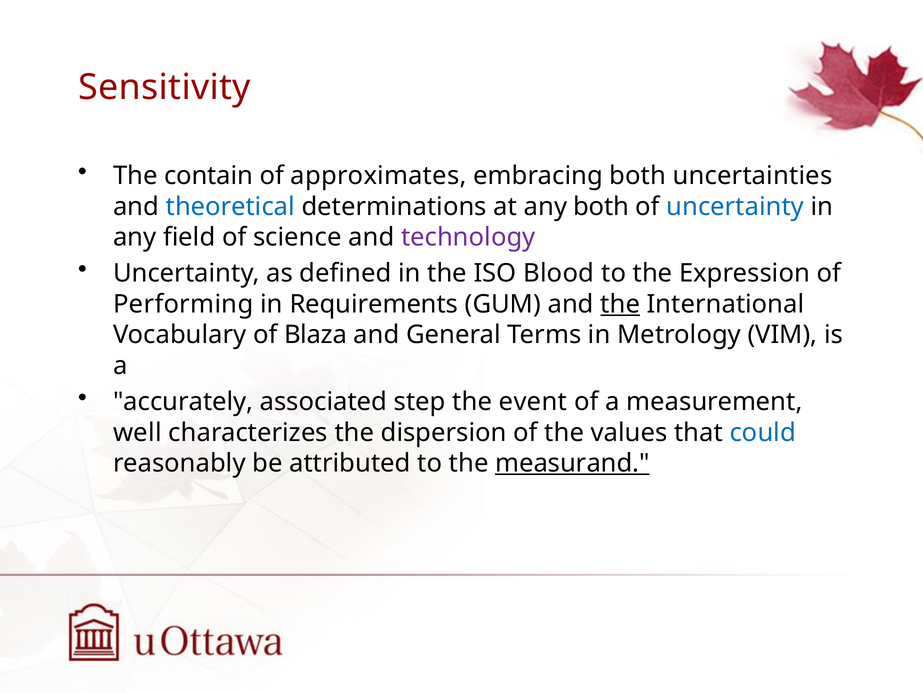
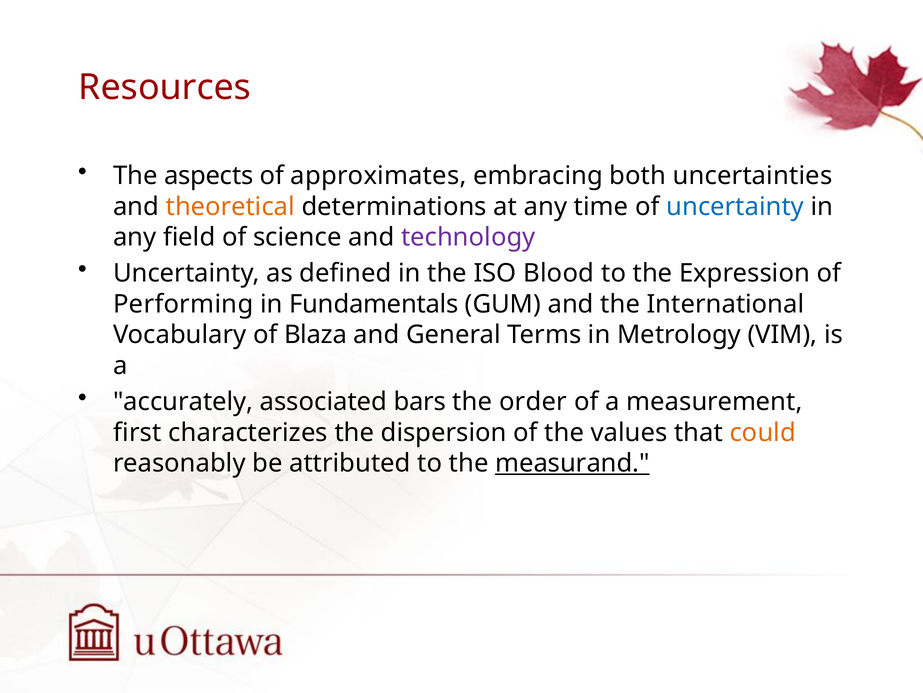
Sensitivity: Sensitivity -> Resources
contain: contain -> aspects
theoretical colour: blue -> orange
any both: both -> time
Requirements: Requirements -> Fundamentals
the at (620, 304) underline: present -> none
step: step -> bars
event: event -> order
well: well -> first
could colour: blue -> orange
